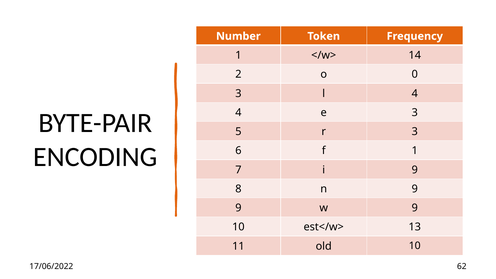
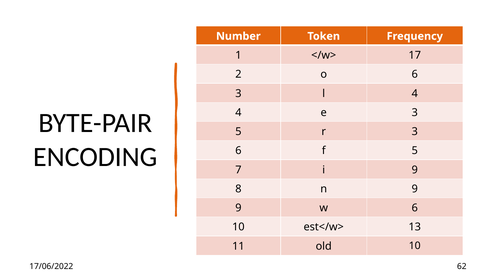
14: 14 -> 17
o 0: 0 -> 6
f 1: 1 -> 5
w 9: 9 -> 6
